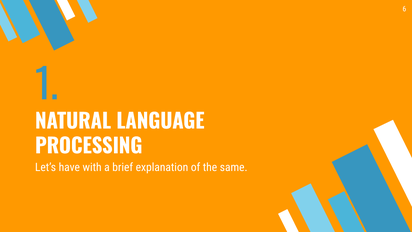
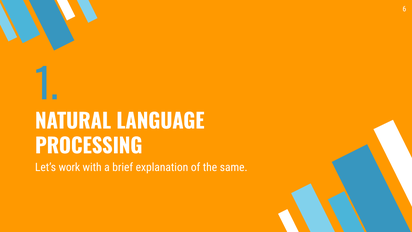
have: have -> work
